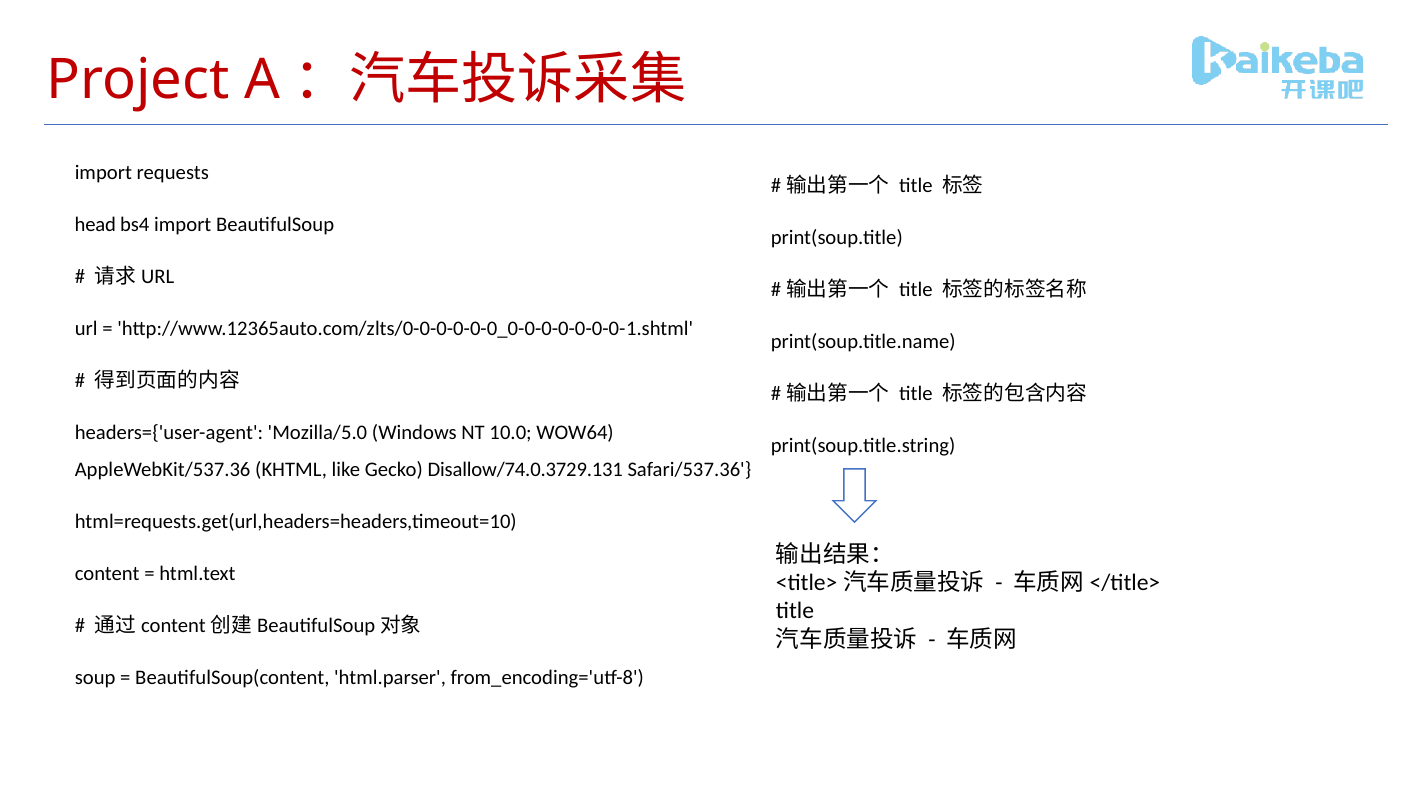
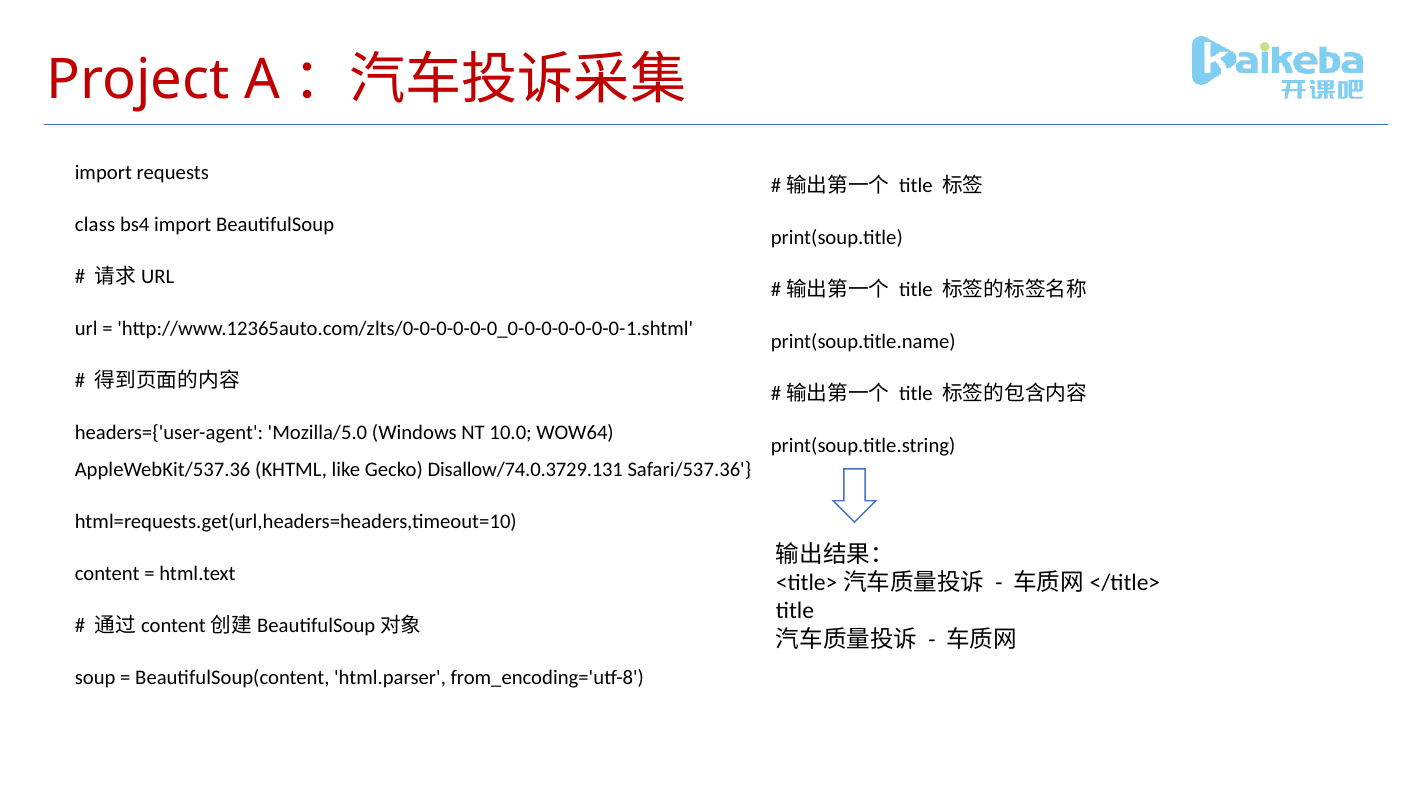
head: head -> class
